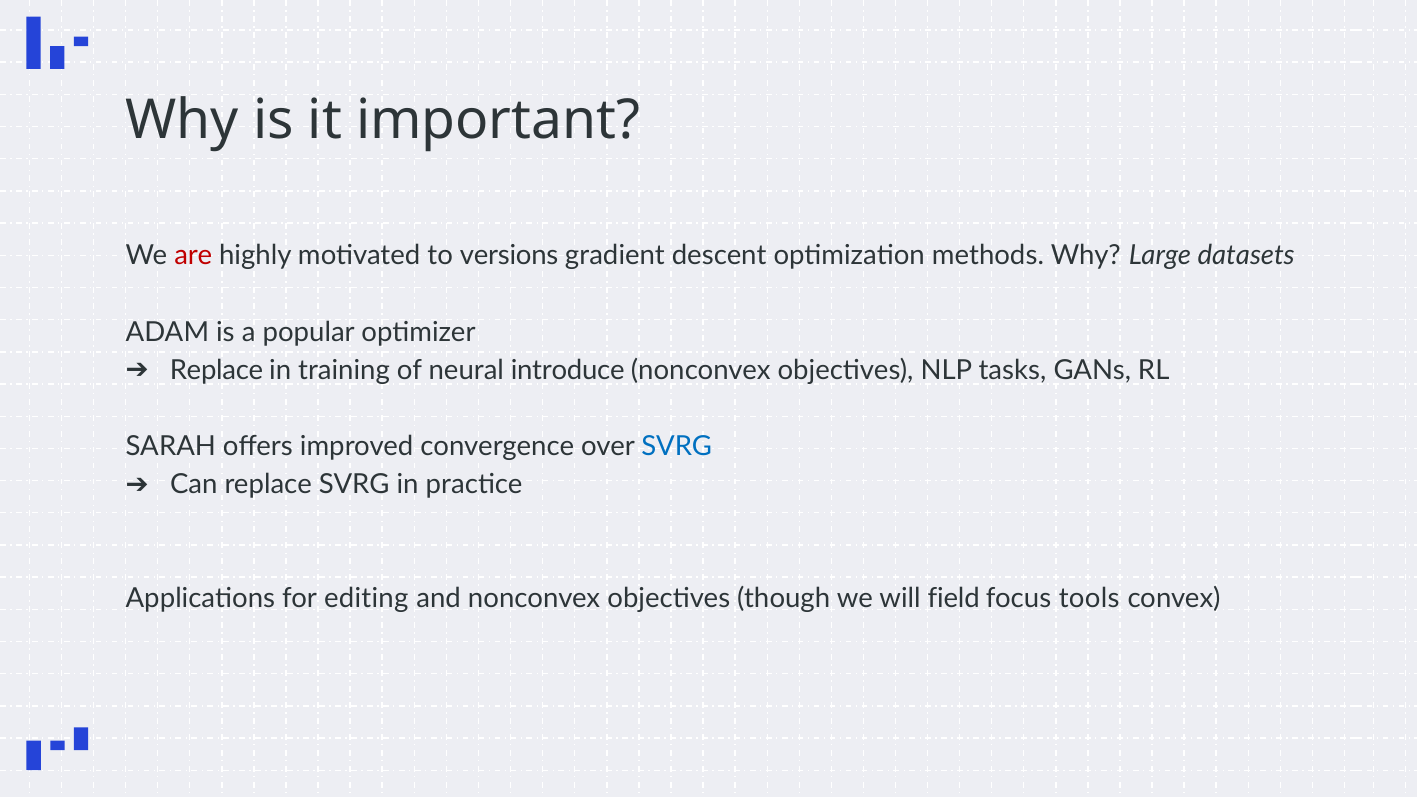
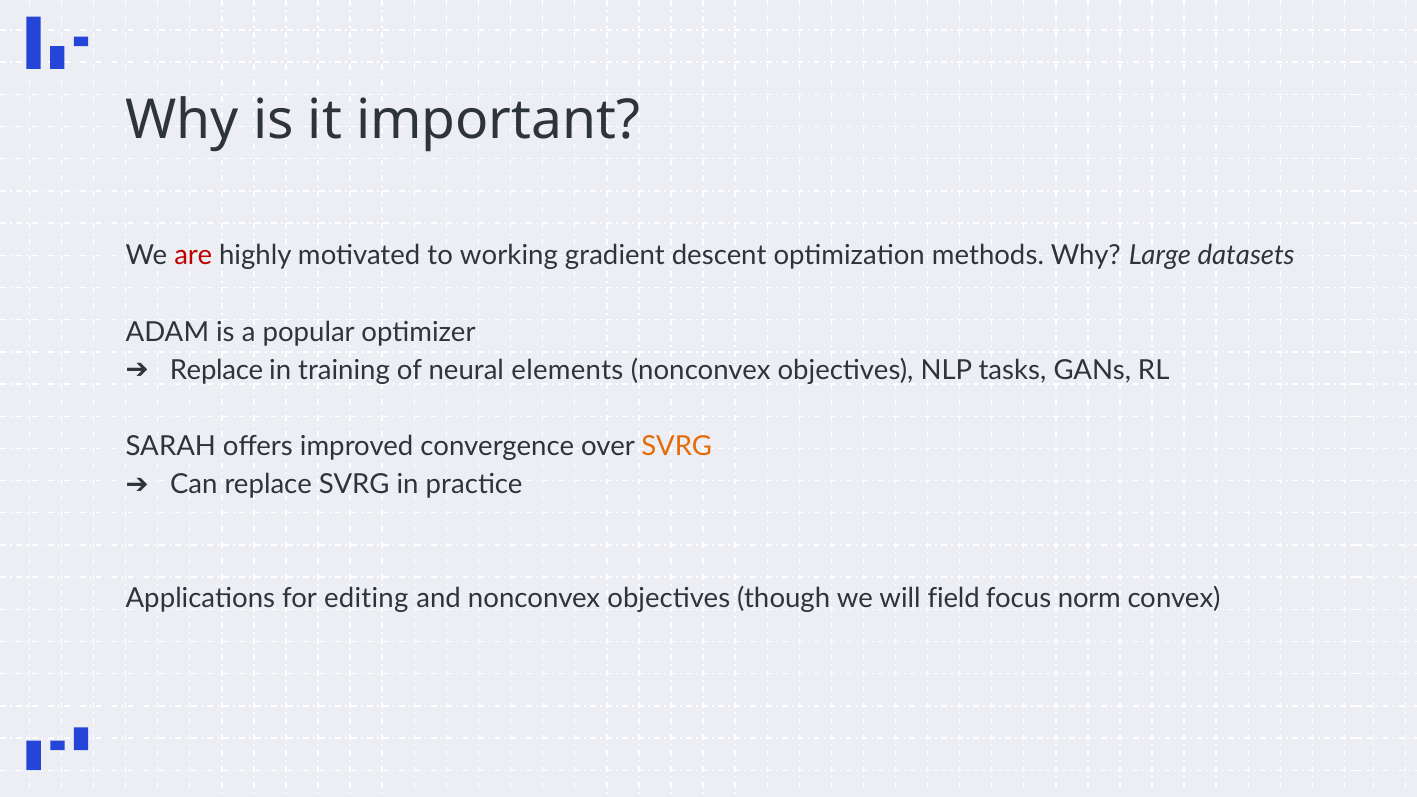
versions: versions -> working
introduce: introduce -> elements
SVRG at (677, 446) colour: blue -> orange
tools: tools -> norm
